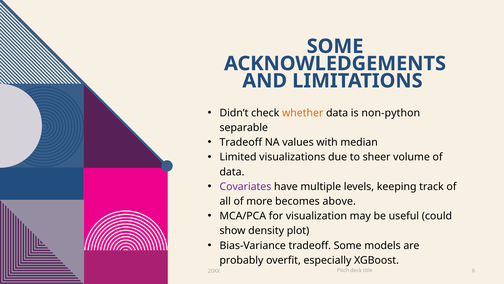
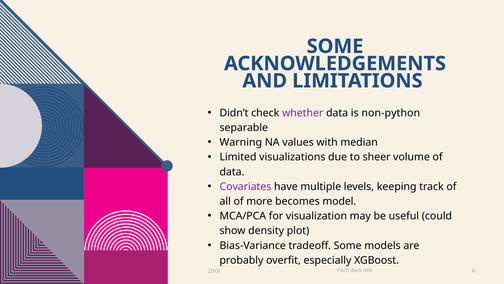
whether colour: orange -> purple
Tradeoff at (241, 142): Tradeoff -> Warning
above: above -> model
